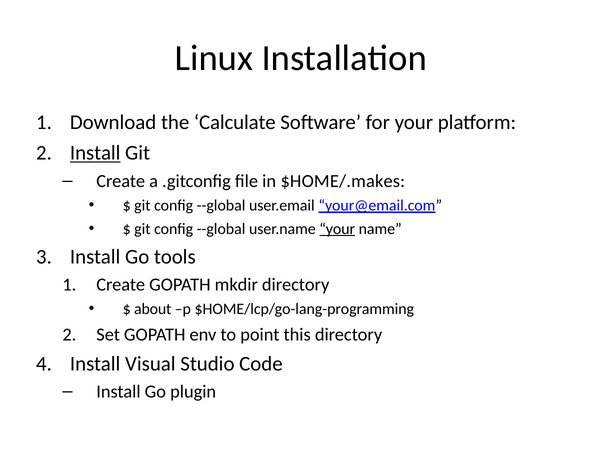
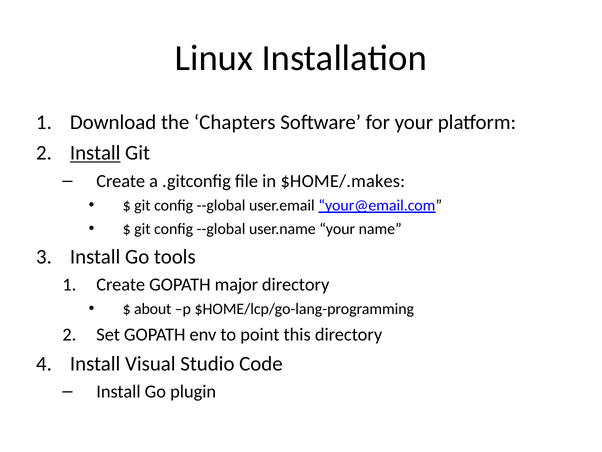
Calculate: Calculate -> Chapters
your at (337, 229) underline: present -> none
mkdir: mkdir -> major
